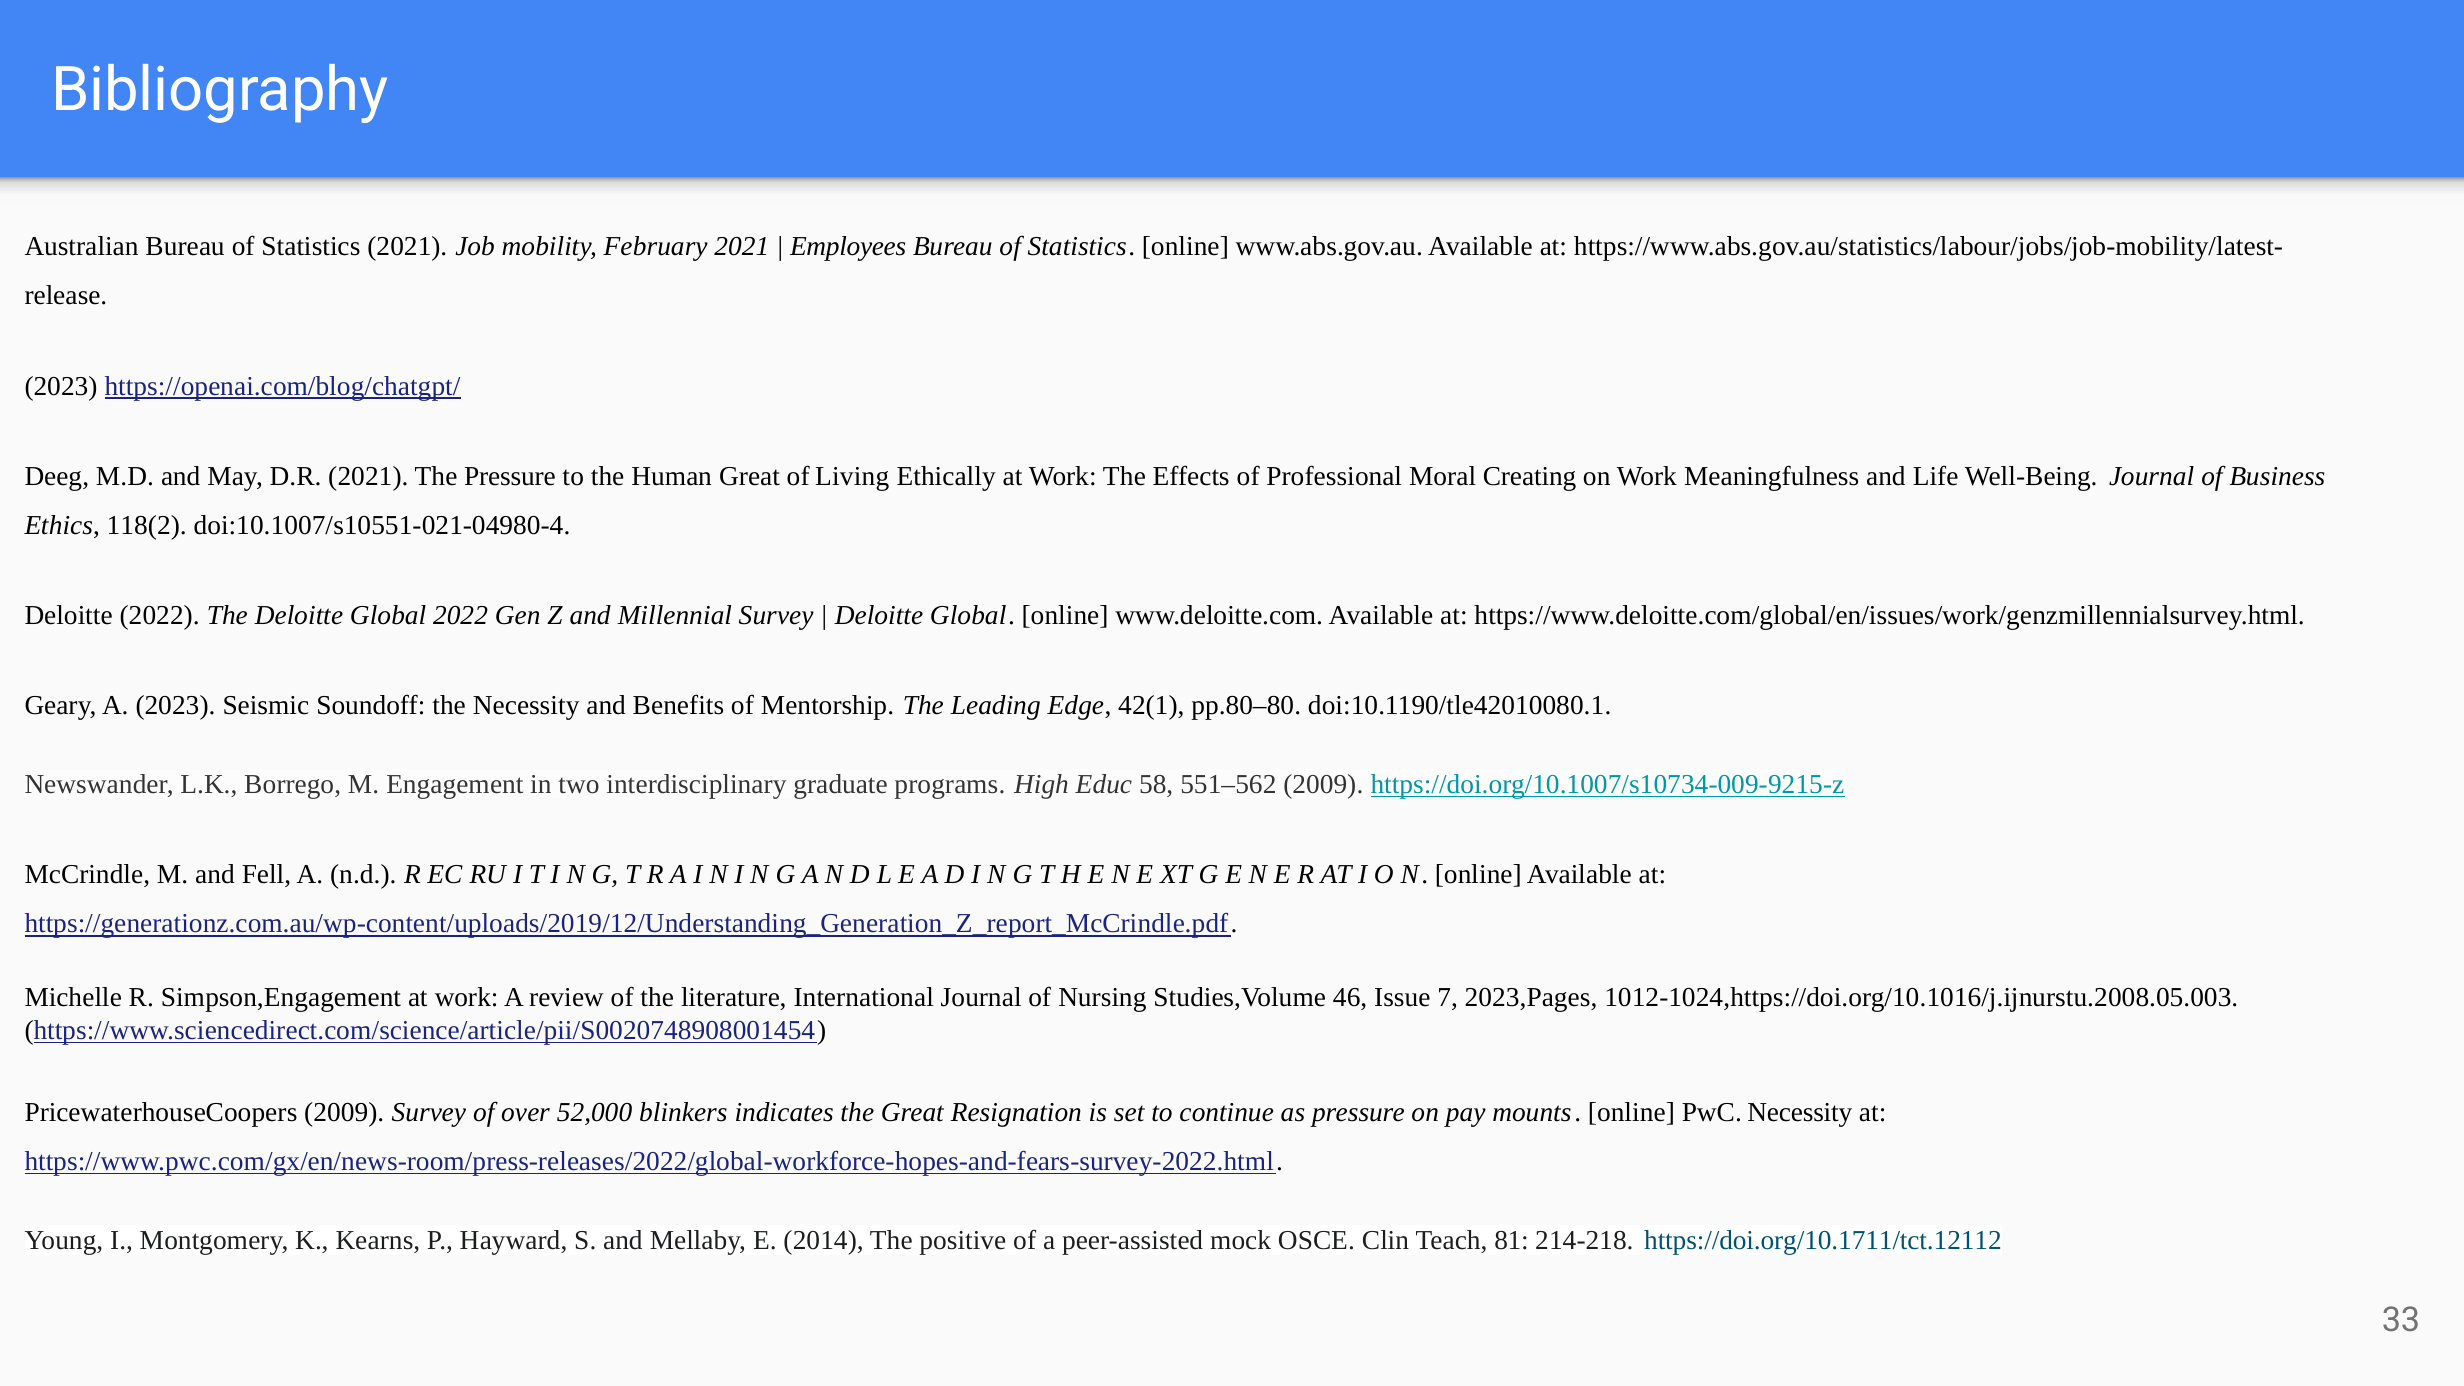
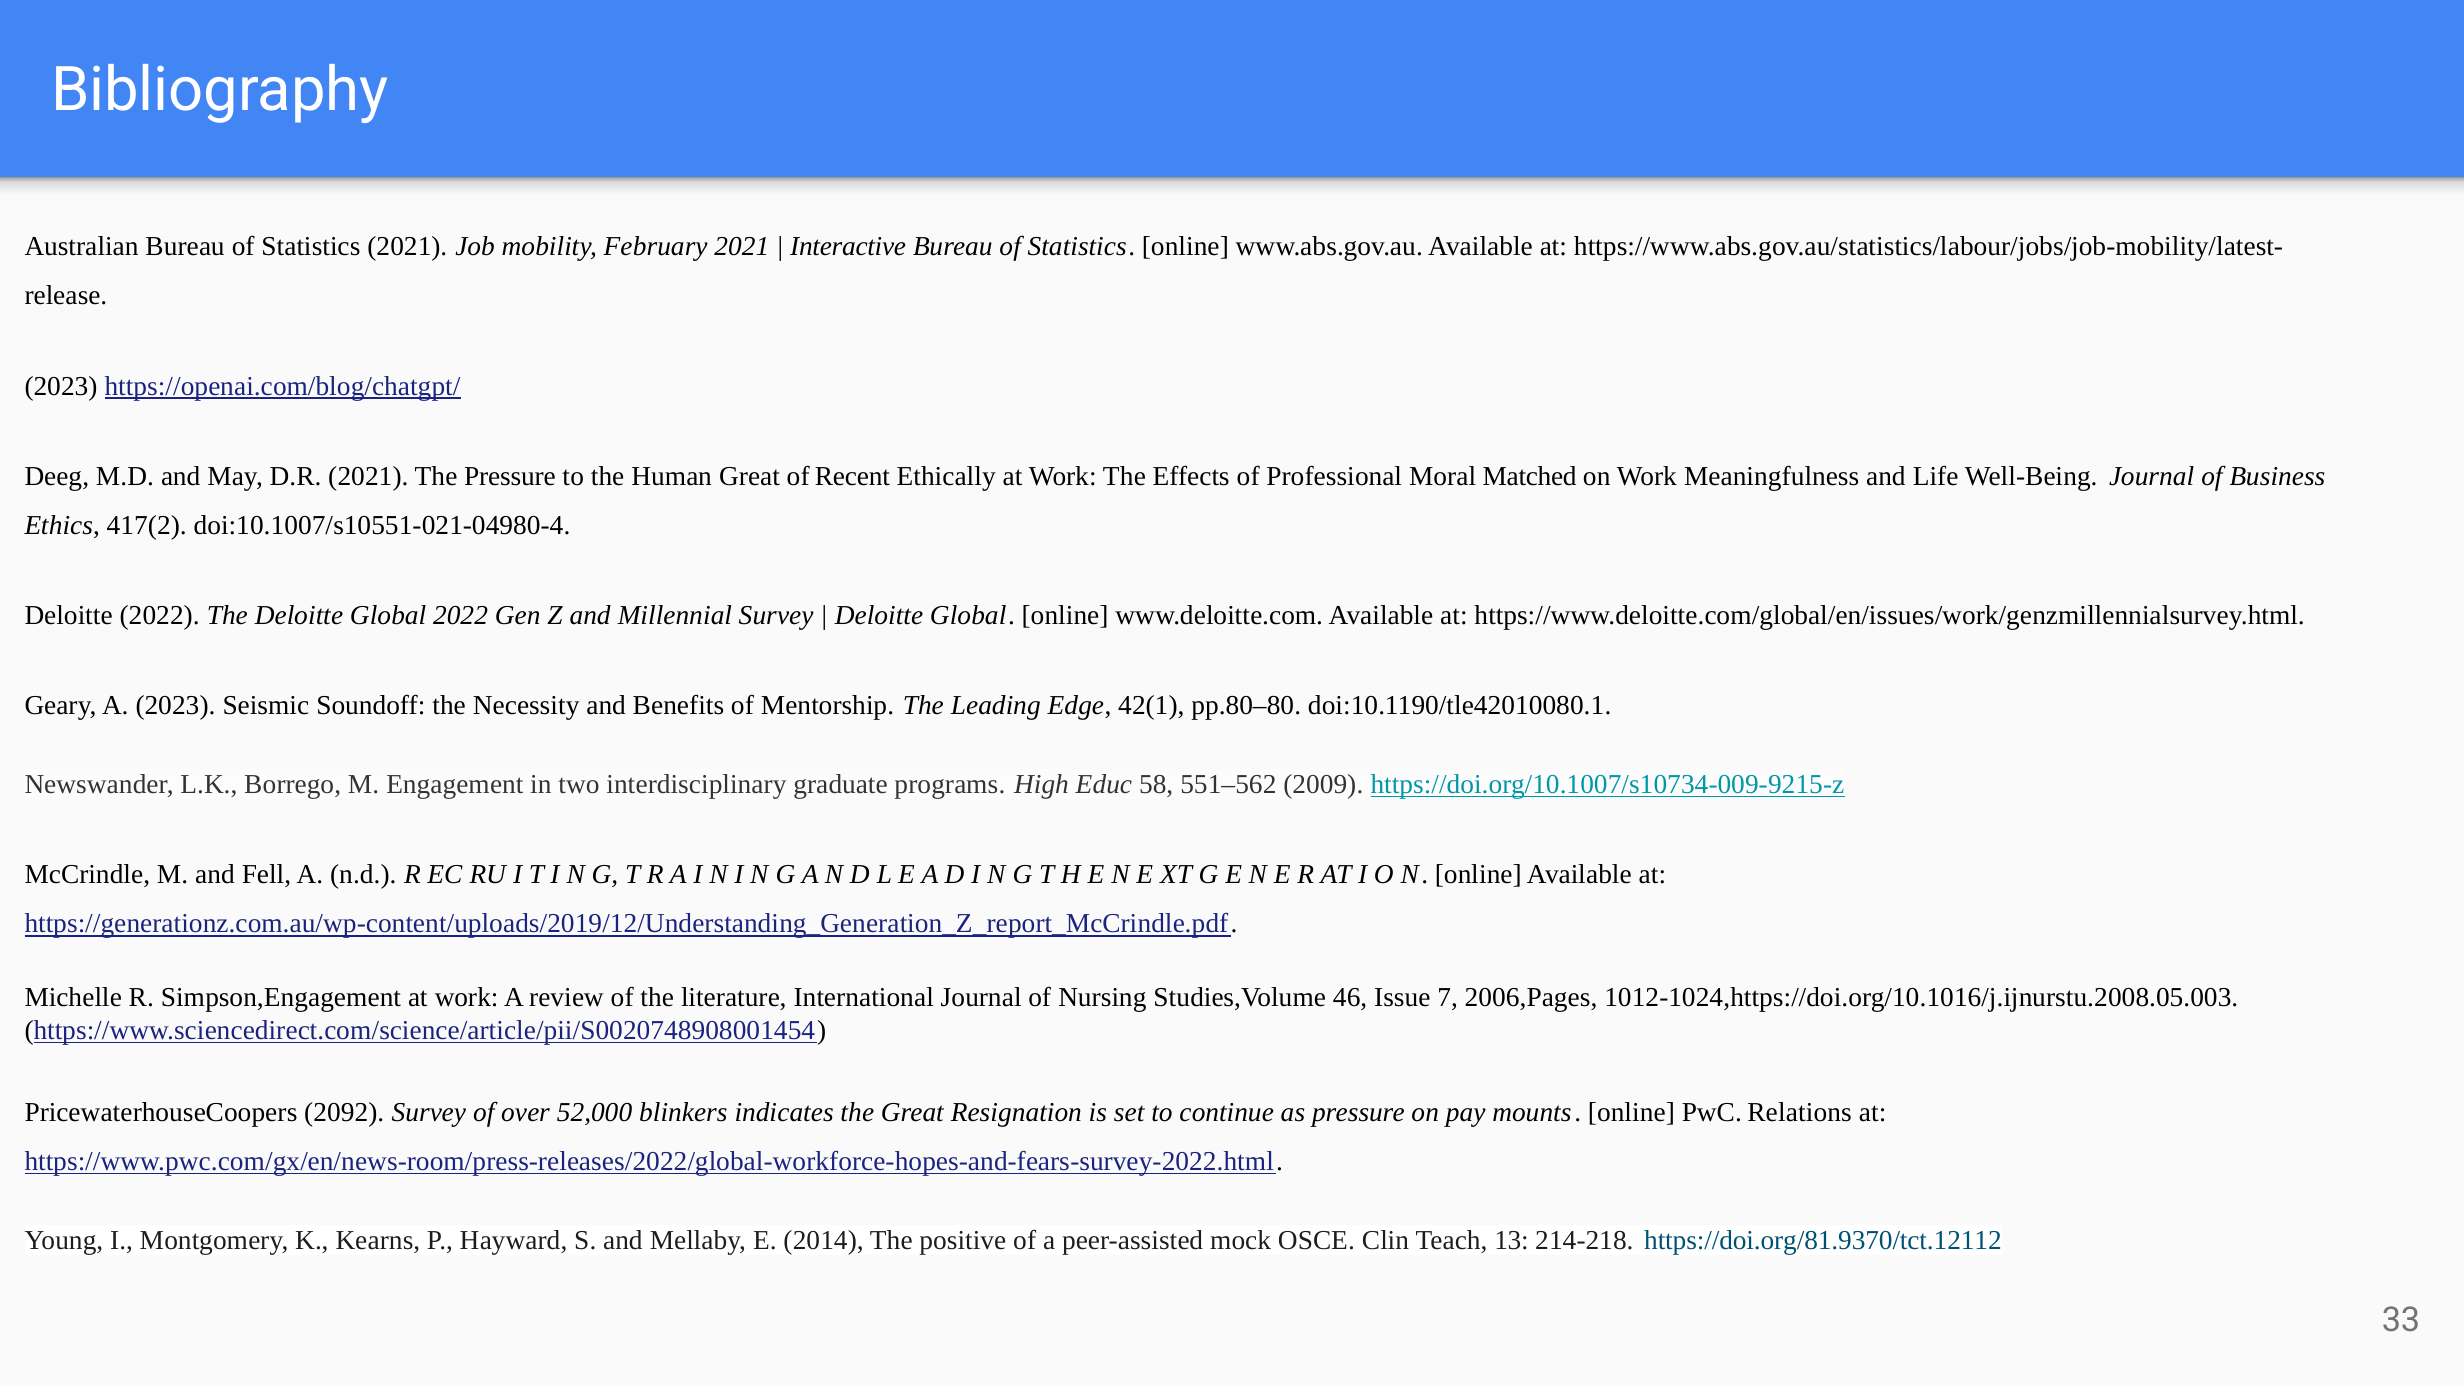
Employees: Employees -> Interactive
Living: Living -> Recent
Creating: Creating -> Matched
118(2: 118(2 -> 417(2
2023,Pages: 2023,Pages -> 2006,Pages
PricewaterhouseCoopers 2009: 2009 -> 2092
PwC Necessity: Necessity -> Relations
81: 81 -> 13
https://doi.org/10.1711/tct.12112: https://doi.org/10.1711/tct.12112 -> https://doi.org/81.9370/tct.12112
